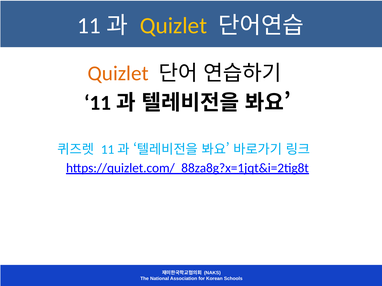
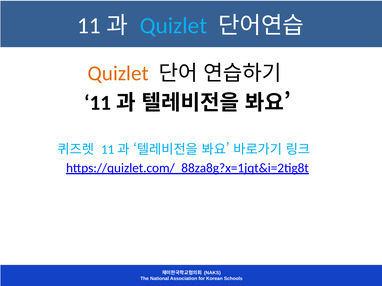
Quizlet at (174, 26) colour: yellow -> light blue
